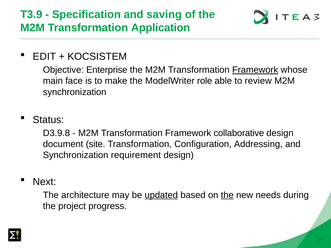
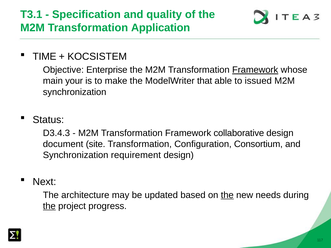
T3.9: T3.9 -> T3.1
saving: saving -> quality
EDIT: EDIT -> TIME
face: face -> your
role: role -> that
review: review -> issued
D3.9.8: D3.9.8 -> D3.4.3
Addressing: Addressing -> Consortium
updated underline: present -> none
the at (49, 206) underline: none -> present
